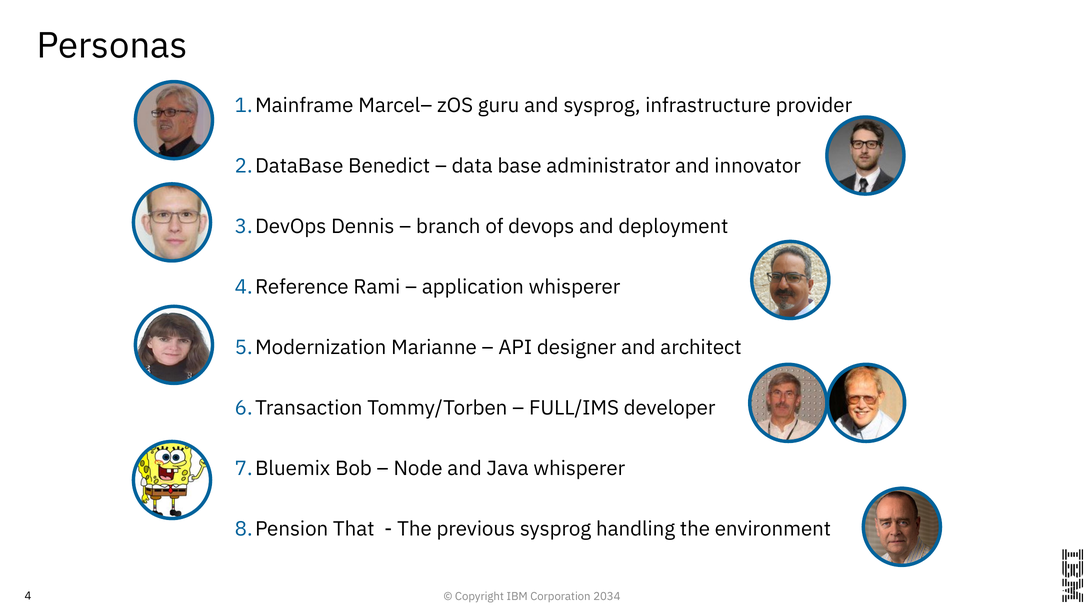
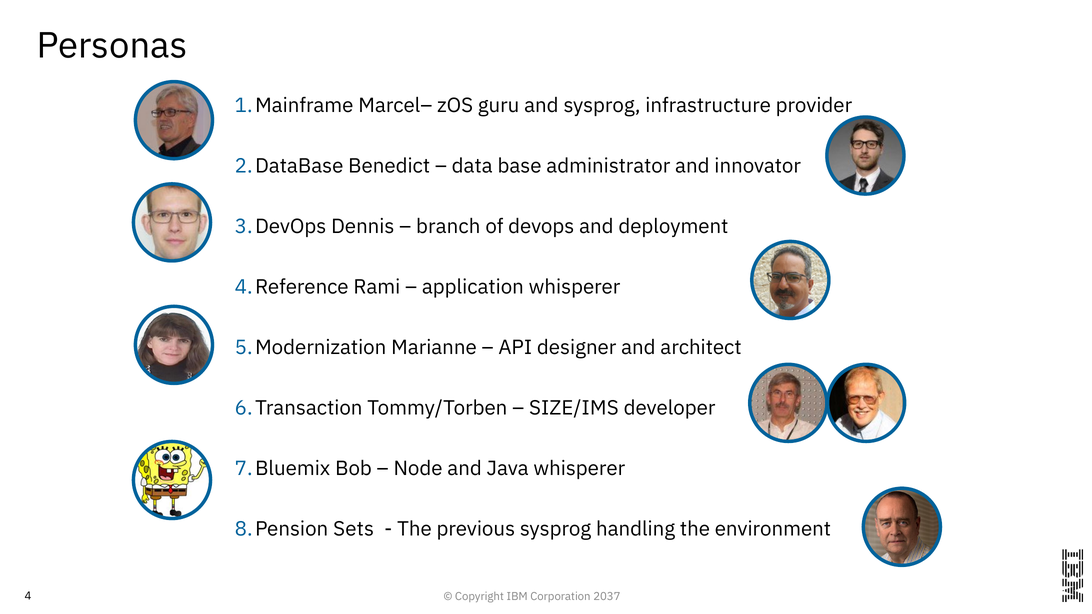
FULL/IMS: FULL/IMS -> SIZE/IMS
That: That -> Sets
2034: 2034 -> 2037
